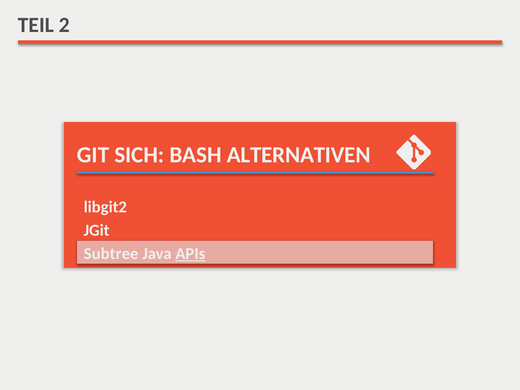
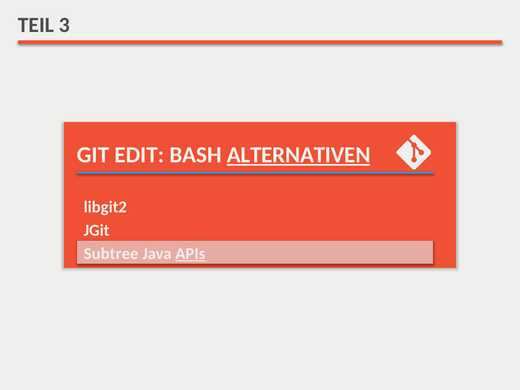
2: 2 -> 3
SICH: SICH -> EDIT
ALTERNATIVEN underline: none -> present
